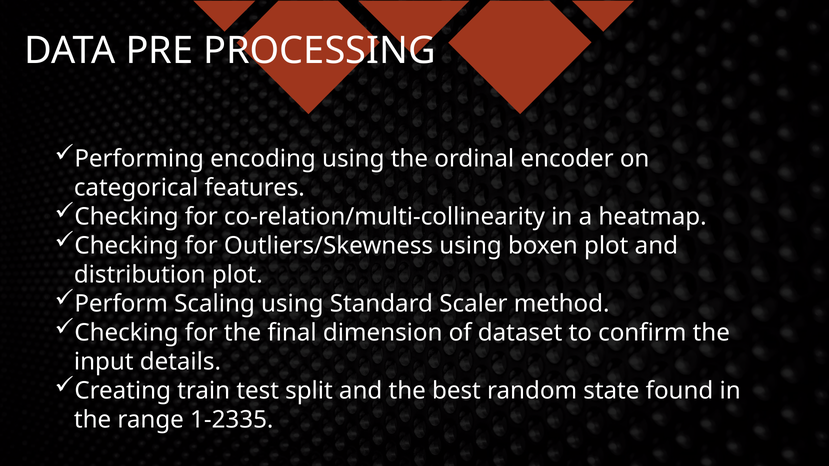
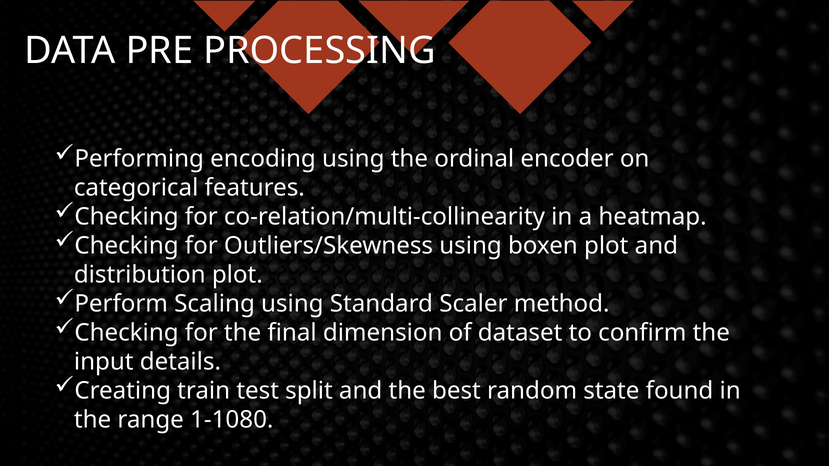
1-2335: 1-2335 -> 1-1080
